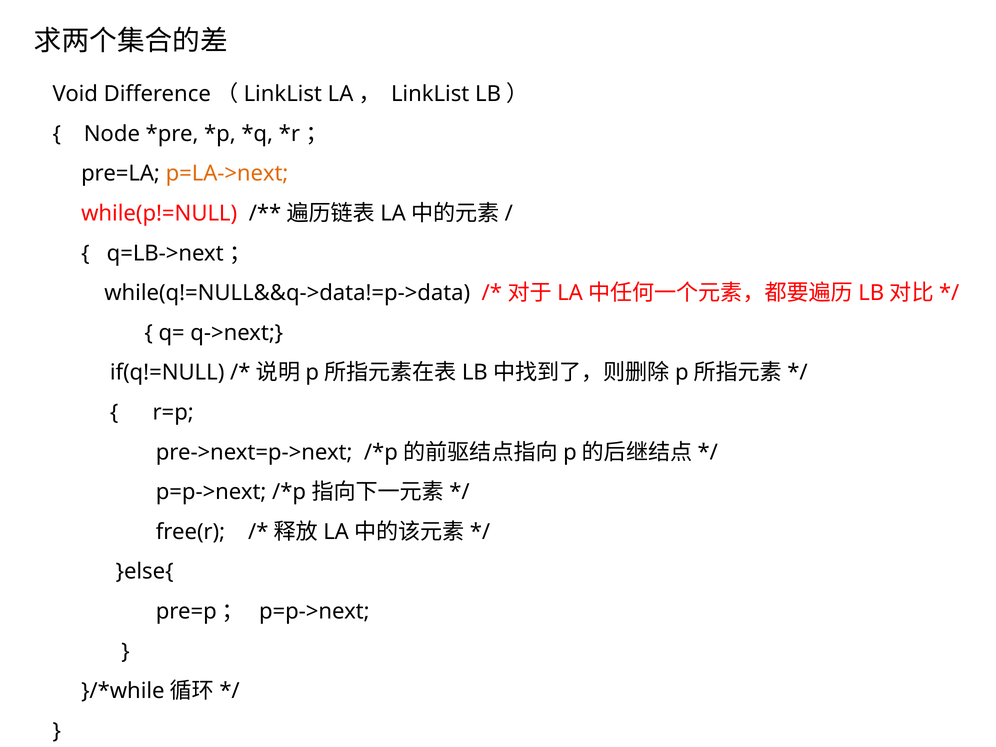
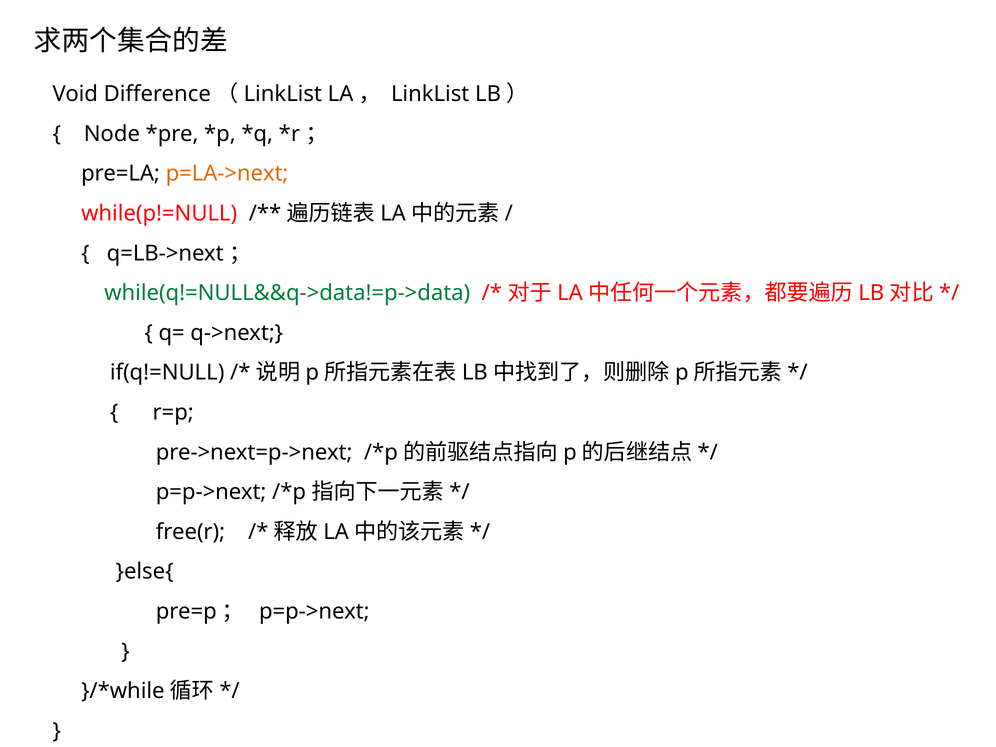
while(q!=NULL&&q->data!=p->data colour: black -> green
